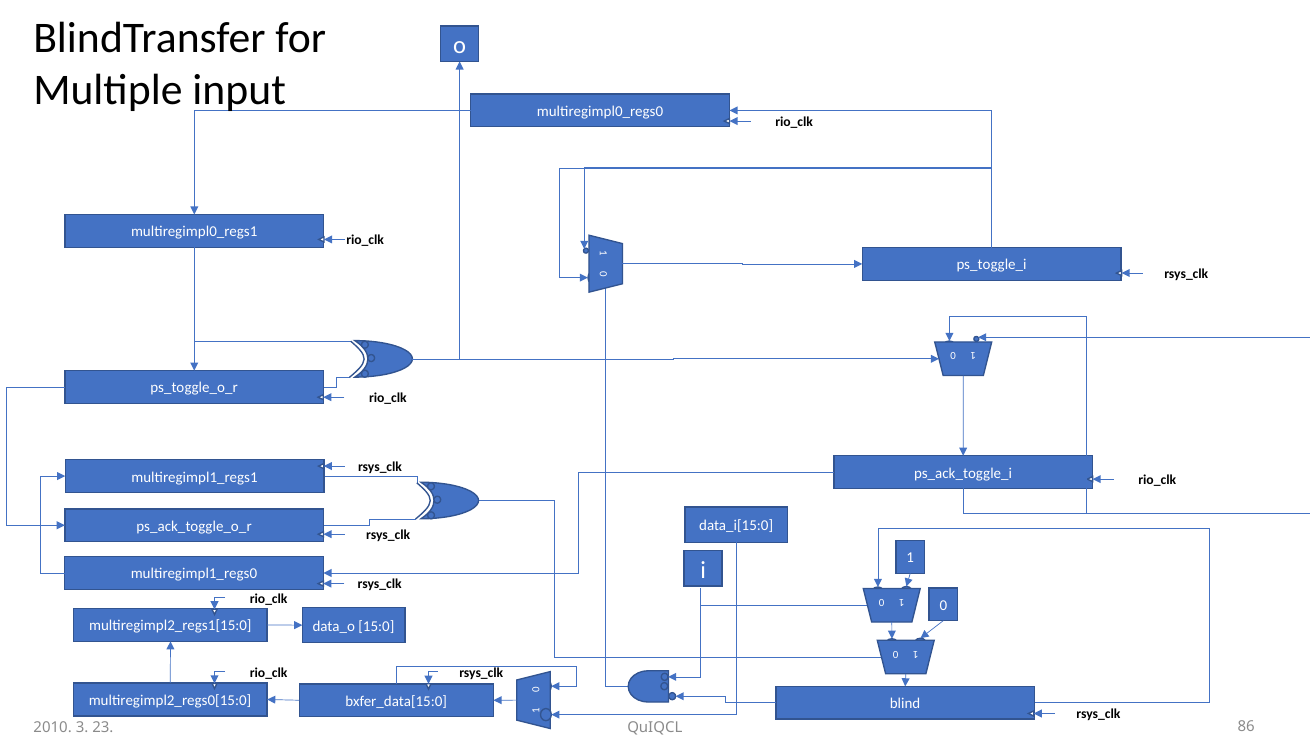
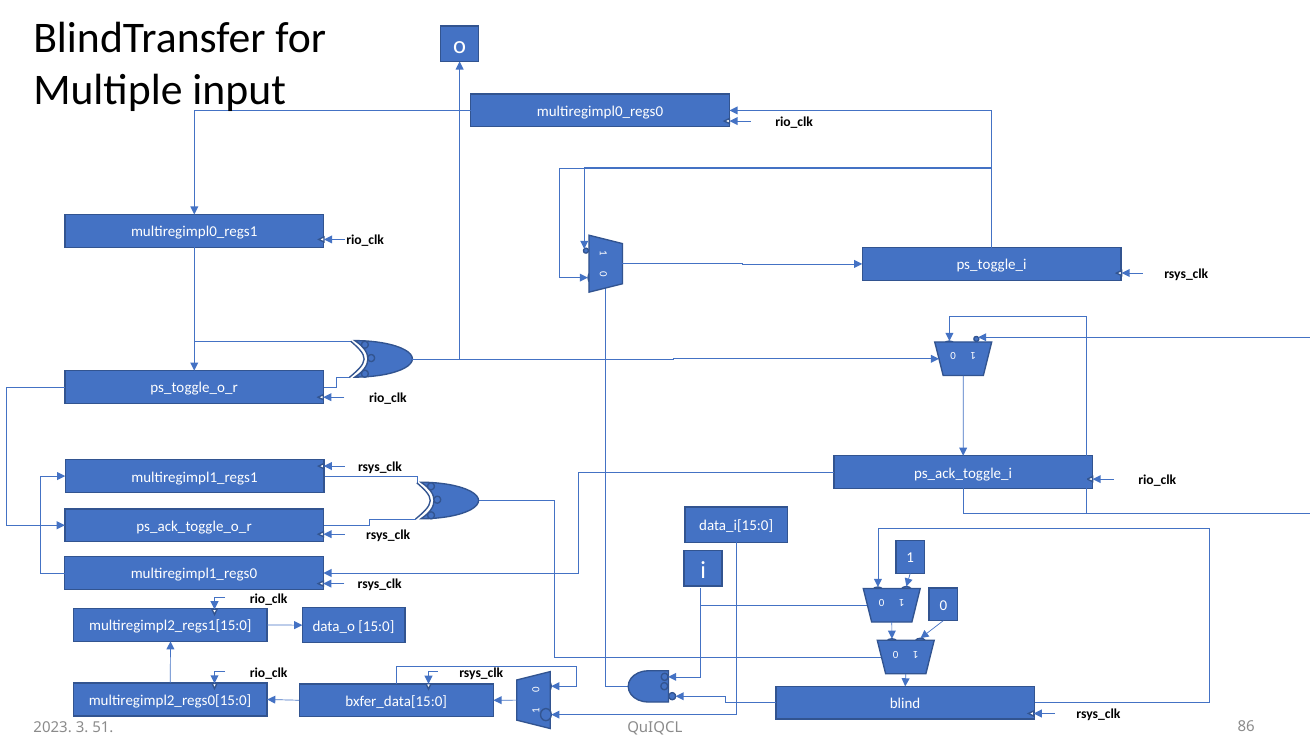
2010: 2010 -> 2023
23: 23 -> 51
